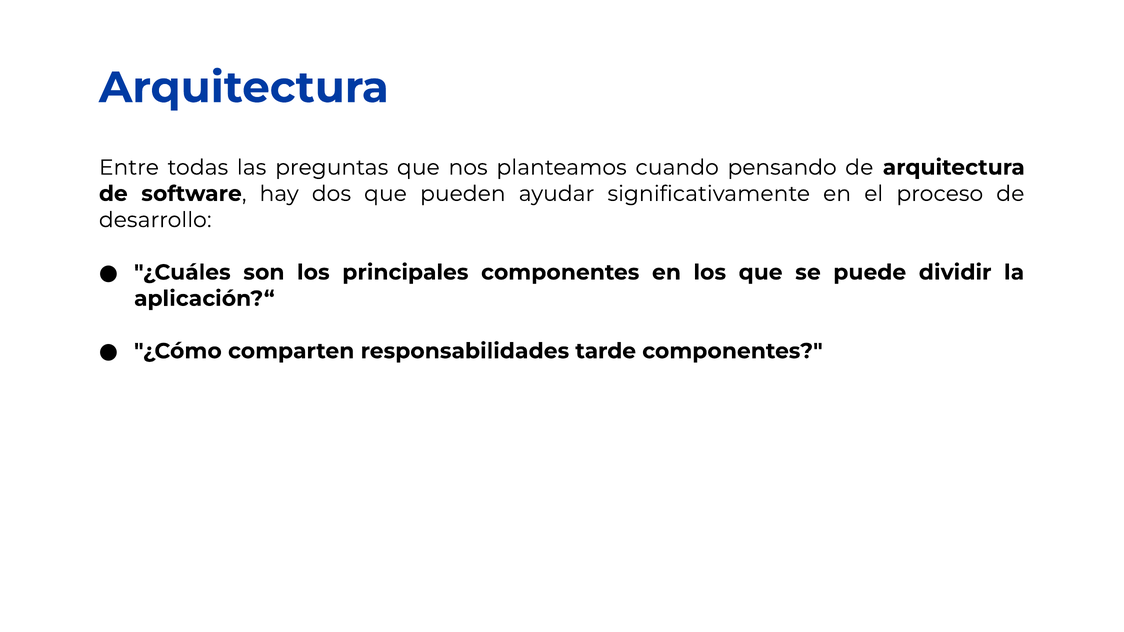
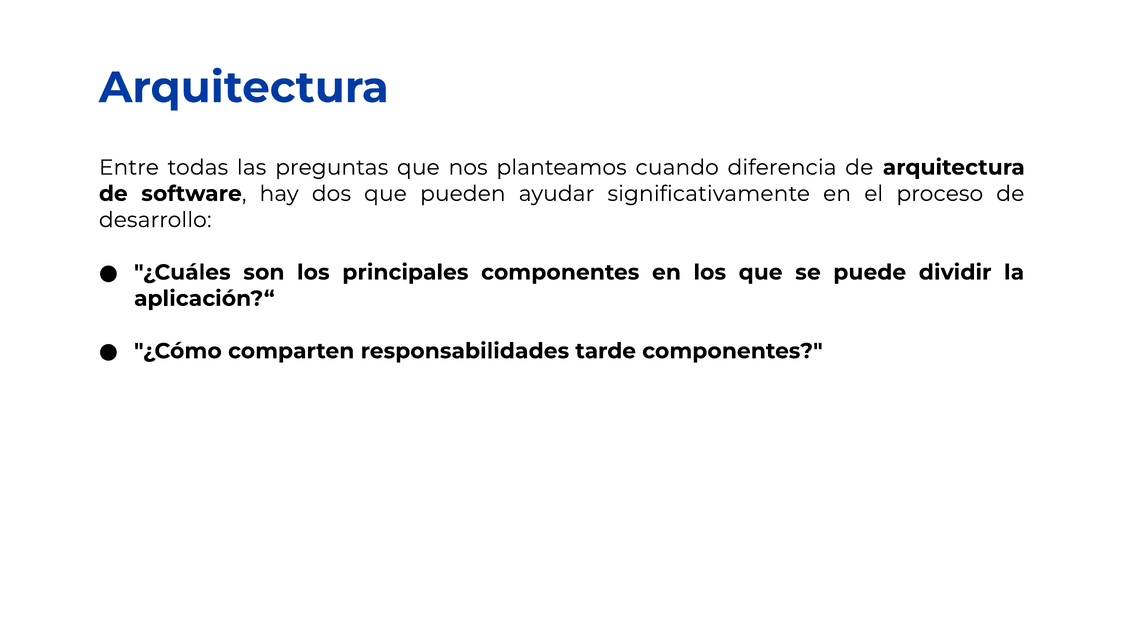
pensando: pensando -> diferencia
